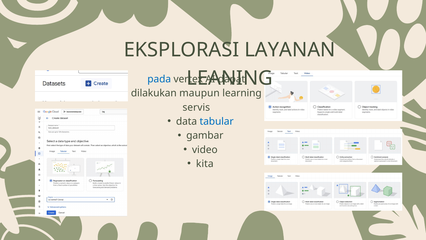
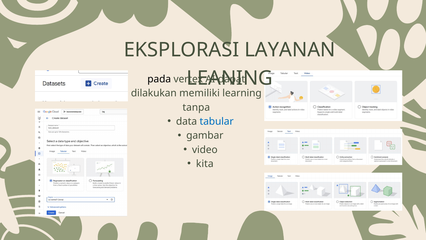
pada colour: blue -> black
maupun: maupun -> memiliki
servis: servis -> tanpa
